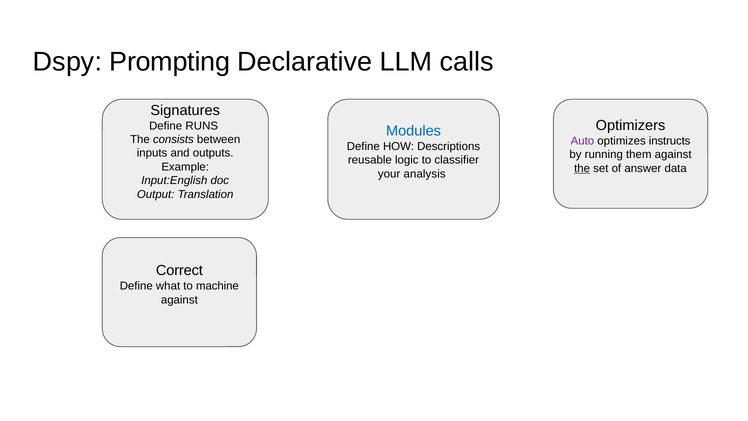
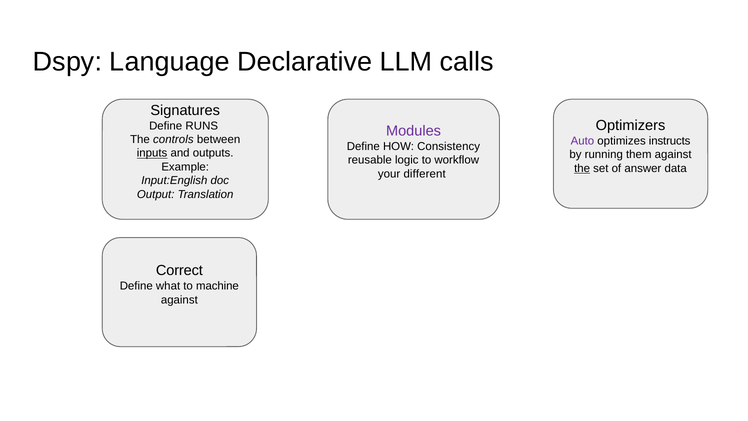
Prompting: Prompting -> Language
Modules colour: blue -> purple
consists: consists -> controls
Descriptions: Descriptions -> Consistency
inputs underline: none -> present
classifier: classifier -> workflow
analysis: analysis -> different
